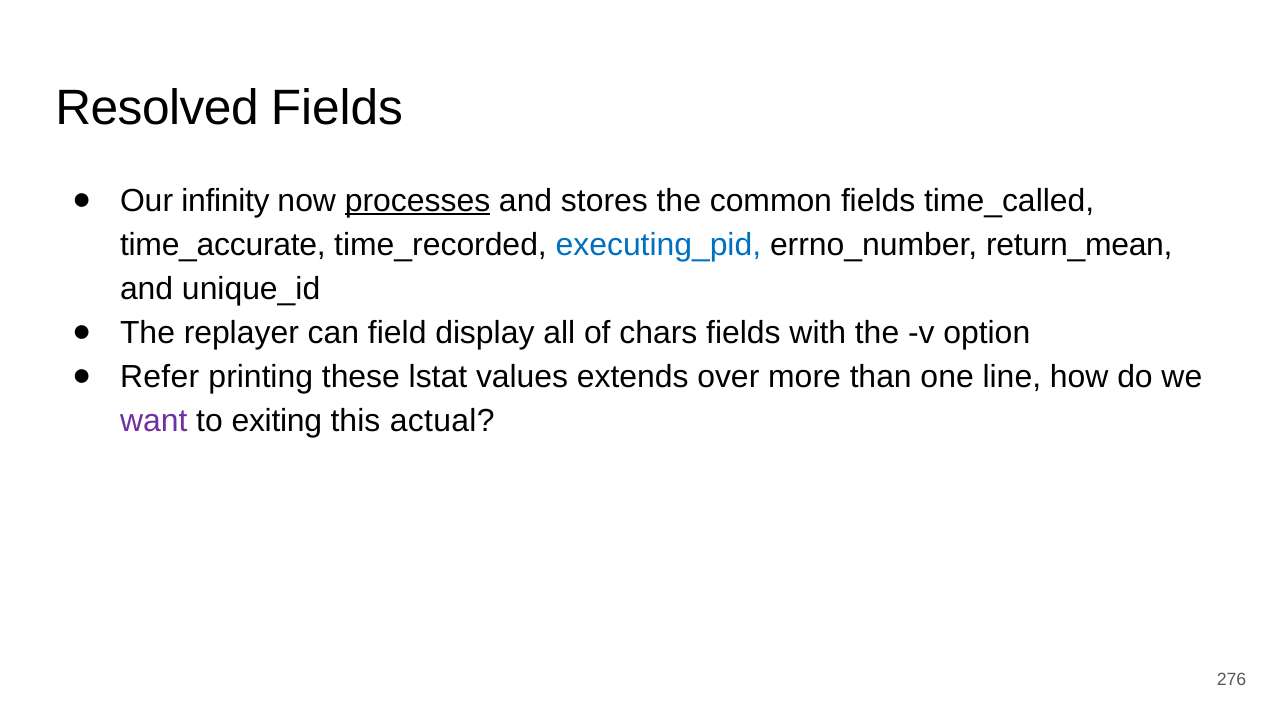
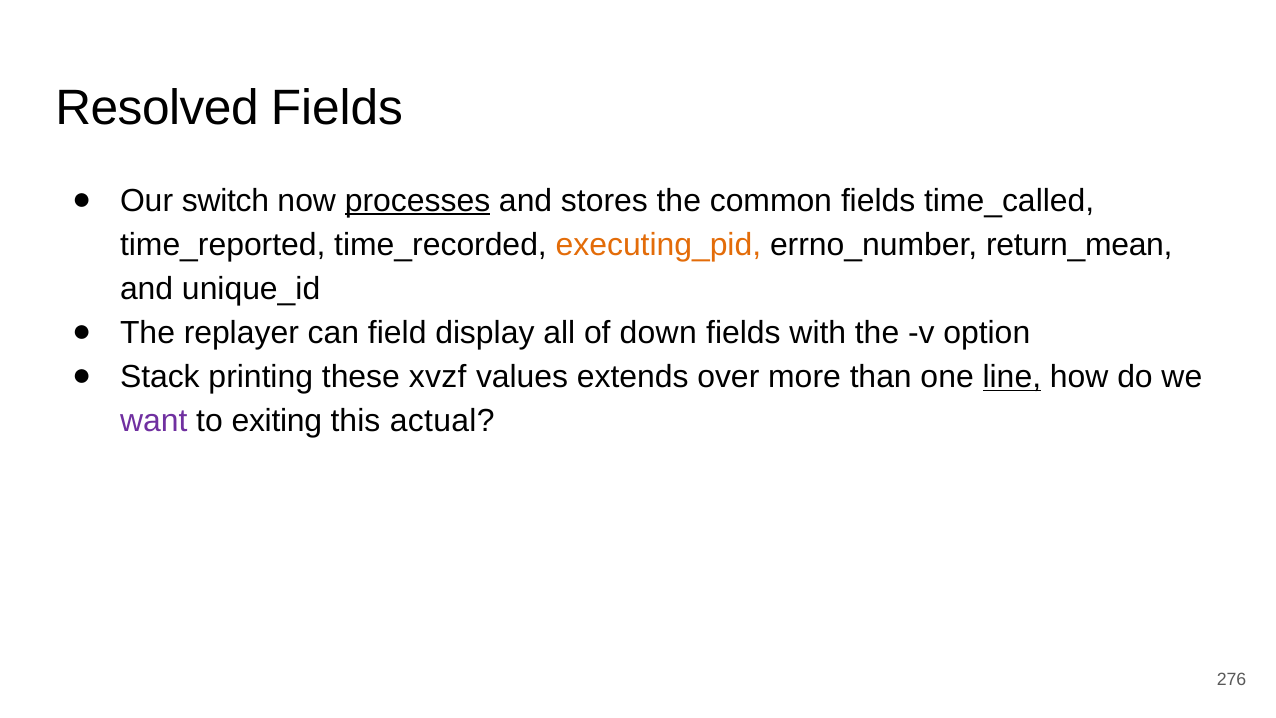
infinity: infinity -> switch
time_accurate: time_accurate -> time_reported
executing_pid colour: blue -> orange
chars: chars -> down
Refer: Refer -> Stack
lstat: lstat -> xvzf
line underline: none -> present
